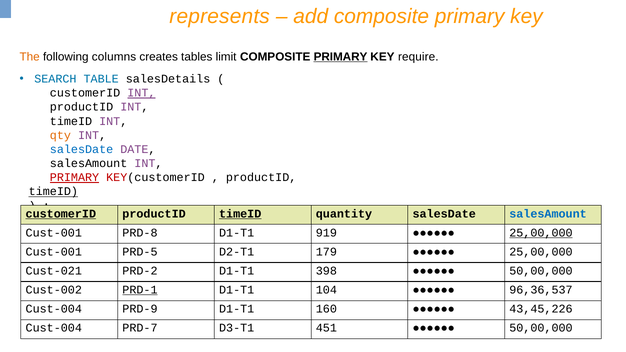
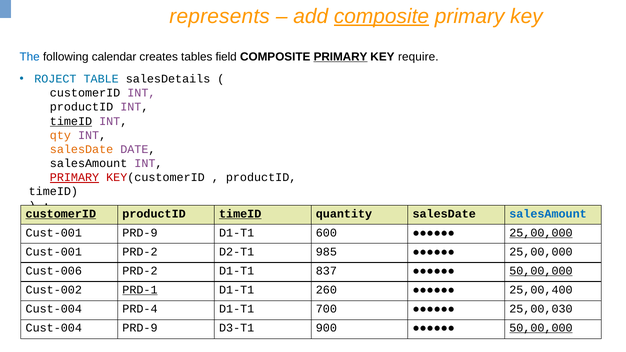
composite at (381, 16) underline: none -> present
The colour: orange -> blue
columns: columns -> calendar
limit: limit -> field
SEARCH: SEARCH -> ROJECT
INT at (141, 93) underline: present -> none
timeID at (71, 121) underline: none -> present
salesDate at (82, 149) colour: blue -> orange
timeID at (53, 192) underline: present -> none
Cust-001 PRD-8: PRD-8 -> PRD-9
919: 919 -> 600
Cust-001 PRD-5: PRD-5 -> PRD-2
179: 179 -> 985
Cust-021: Cust-021 -> Cust-006
398: 398 -> 837
50,00,000 at (541, 271) underline: none -> present
104: 104 -> 260
96,36,537: 96,36,537 -> 25,00,400
PRD-9: PRD-9 -> PRD-4
160: 160 -> 700
43,45,226: 43,45,226 -> 25,00,030
Cust-004 PRD-7: PRD-7 -> PRD-9
451: 451 -> 900
50,00,000 at (541, 328) underline: none -> present
